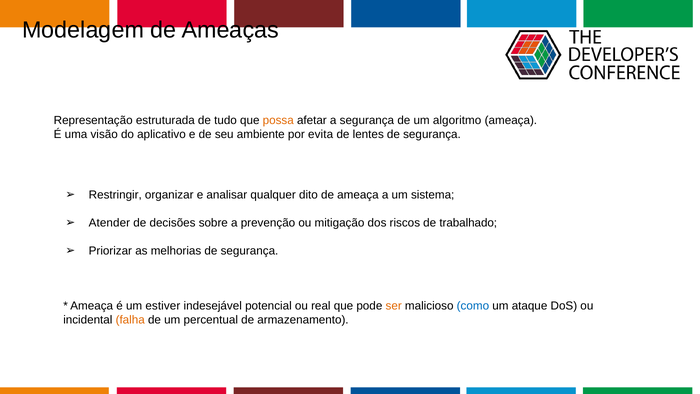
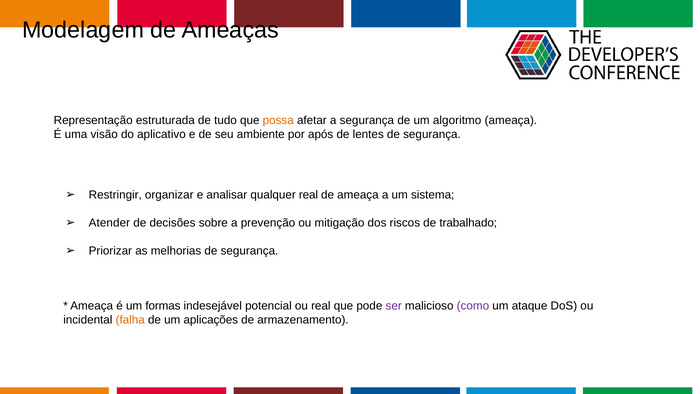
evita: evita -> após
qualquer dito: dito -> real
estiver: estiver -> formas
ser colour: orange -> purple
como colour: blue -> purple
percentual: percentual -> aplicações
